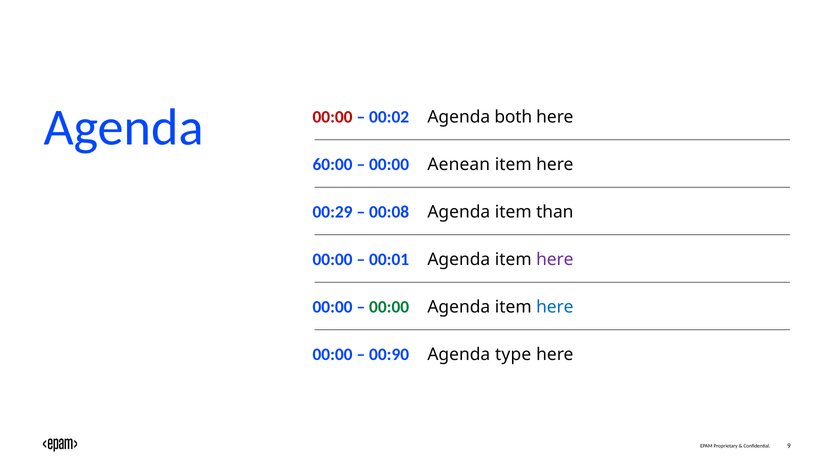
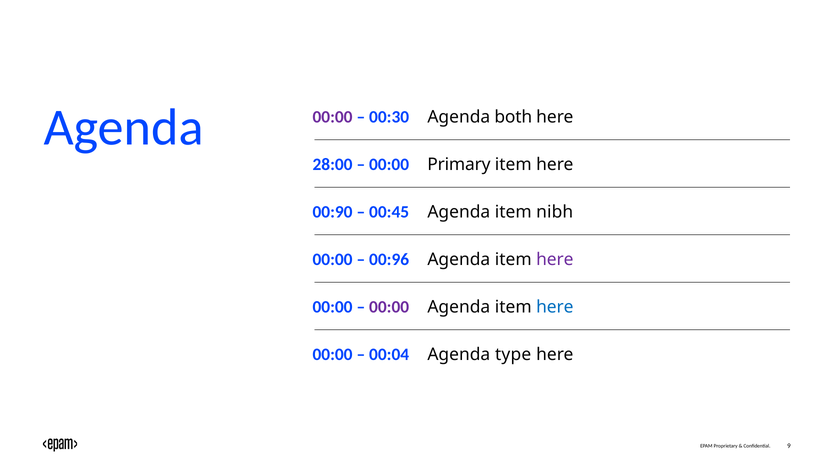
00:00 at (333, 117) colour: red -> purple
00:02: 00:02 -> 00:30
60:00: 60:00 -> 28:00
Aenean: Aenean -> Primary
00:29: 00:29 -> 00:90
00:08: 00:08 -> 00:45
than: than -> nibh
00:01: 00:01 -> 00:96
00:00 at (389, 307) colour: green -> purple
00:90: 00:90 -> 00:04
